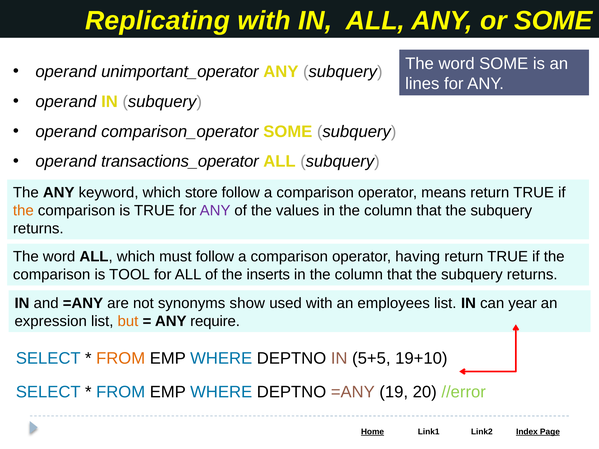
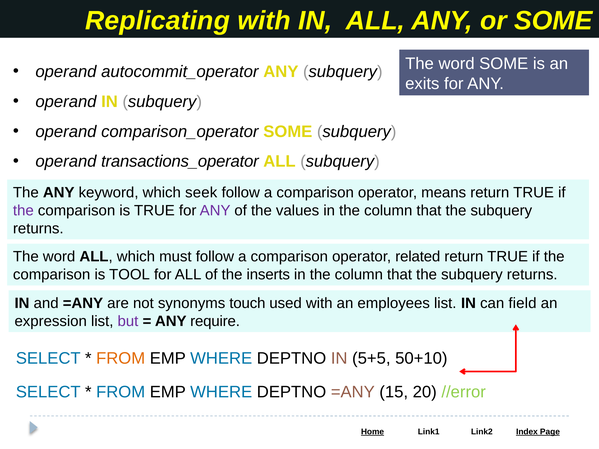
unimportant_operator: unimportant_operator -> autocommit_operator
lines: lines -> exits
store: store -> seek
the at (23, 211) colour: orange -> purple
having: having -> related
show: show -> touch
year: year -> field
but colour: orange -> purple
19+10: 19+10 -> 50+10
19: 19 -> 15
